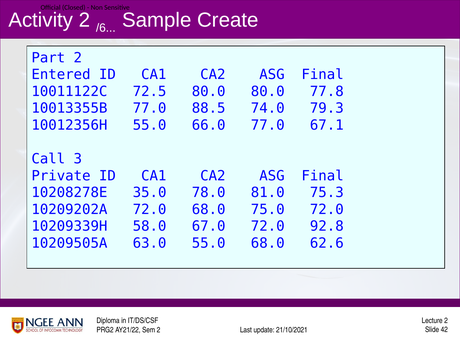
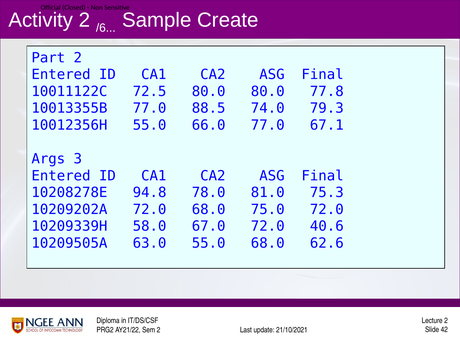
Call: Call -> Args
Private at (61, 176): Private -> Entered
35.0: 35.0 -> 94.8
92.8: 92.8 -> 40.6
